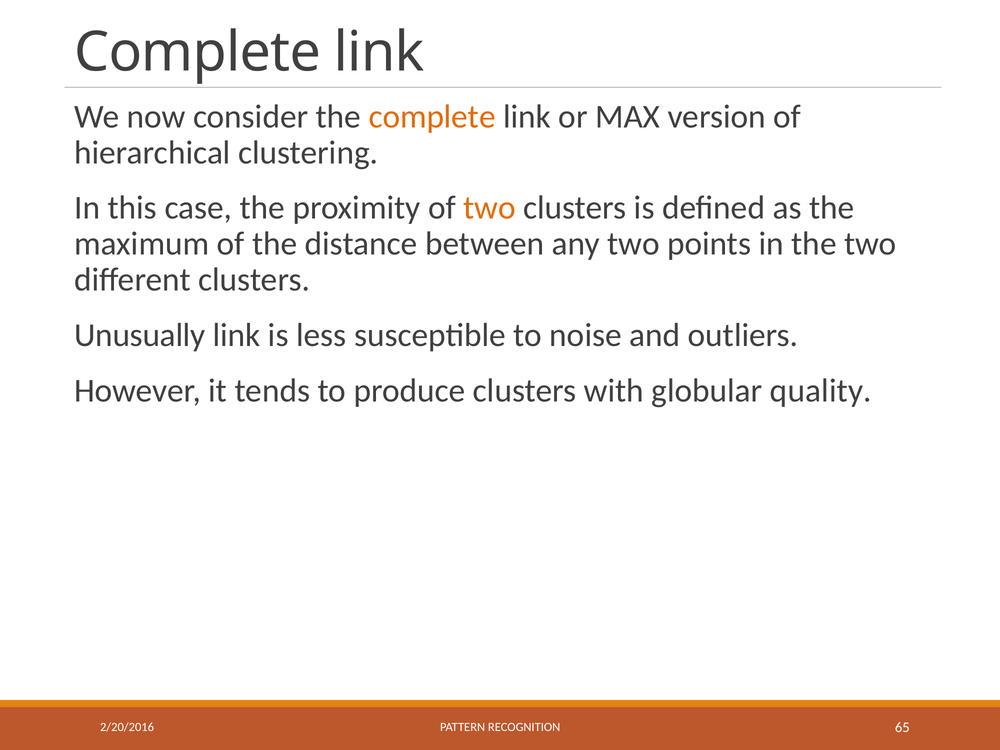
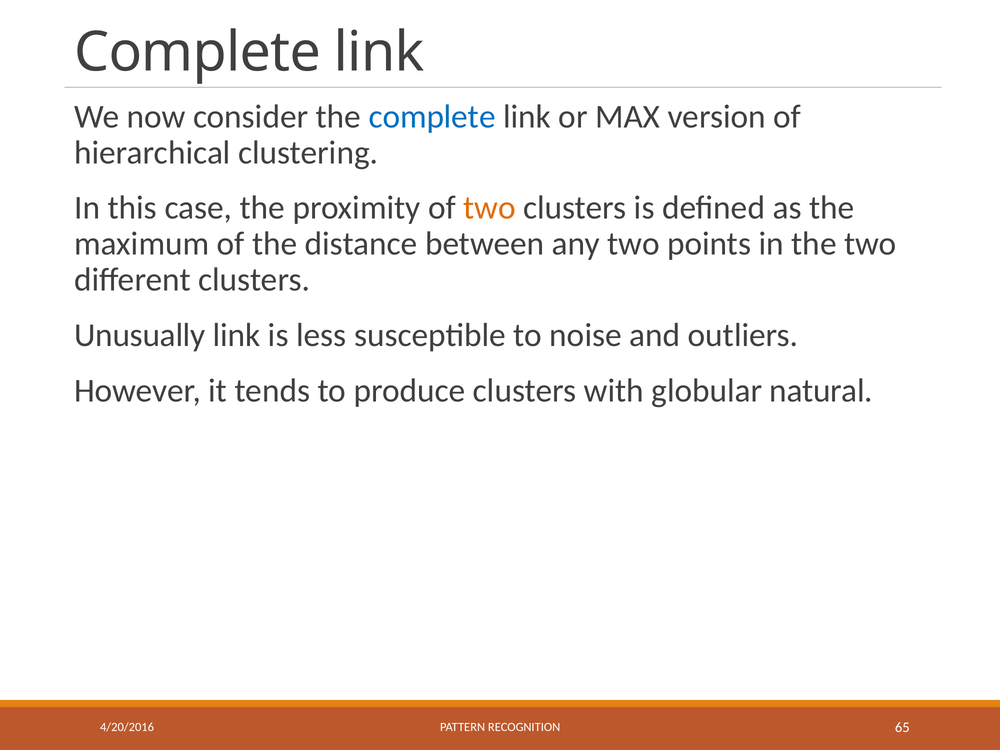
complete at (432, 117) colour: orange -> blue
quality: quality -> natural
2/20/2016: 2/20/2016 -> 4/20/2016
